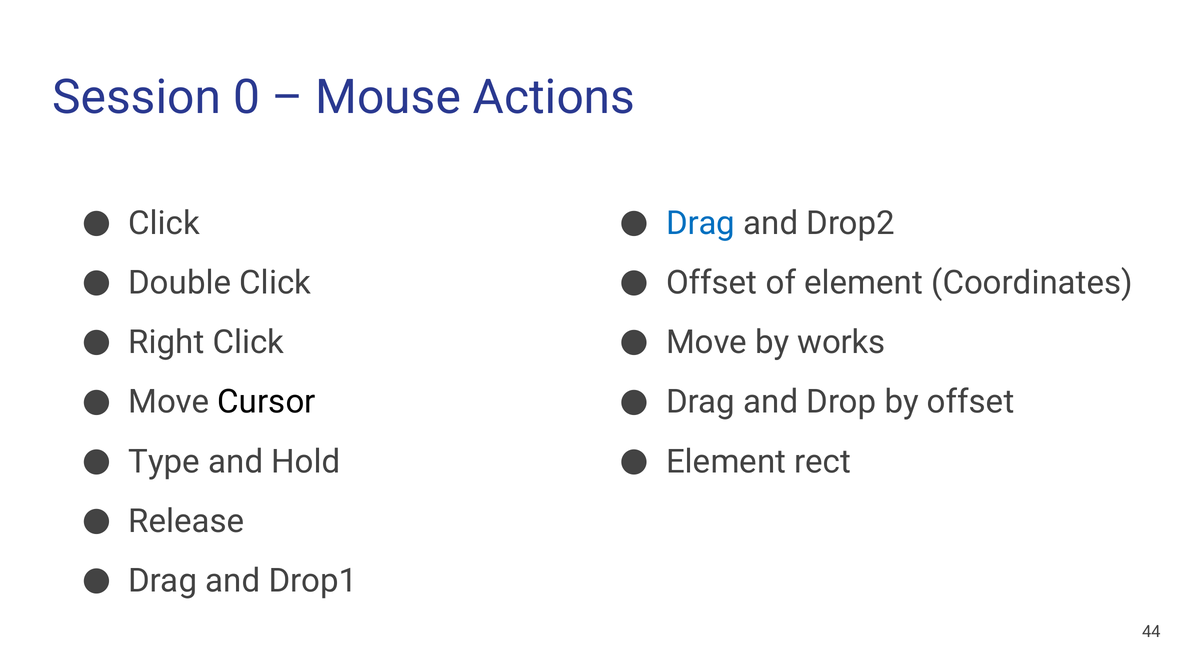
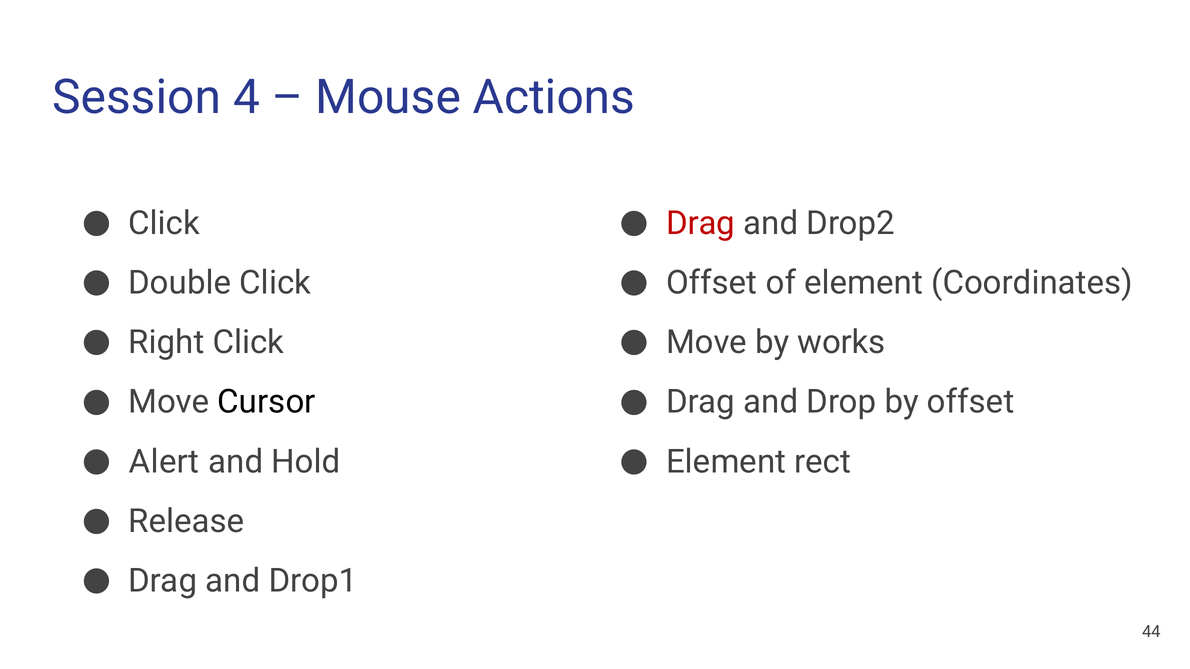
0: 0 -> 4
Drag at (701, 224) colour: blue -> red
Type: Type -> Alert
